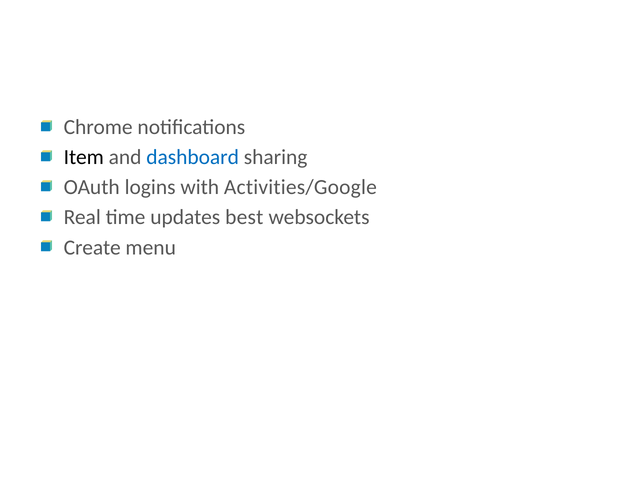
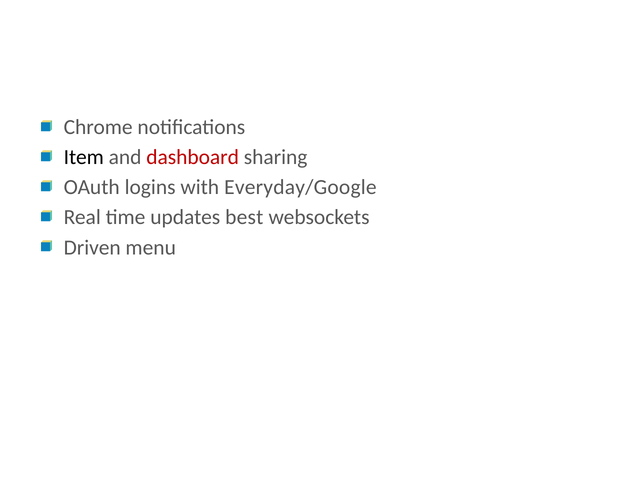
dashboard colour: blue -> red
Activities/Google: Activities/Google -> Everyday/Google
Create: Create -> Driven
